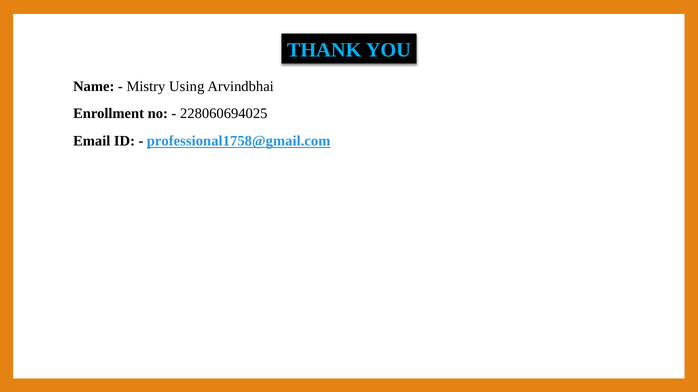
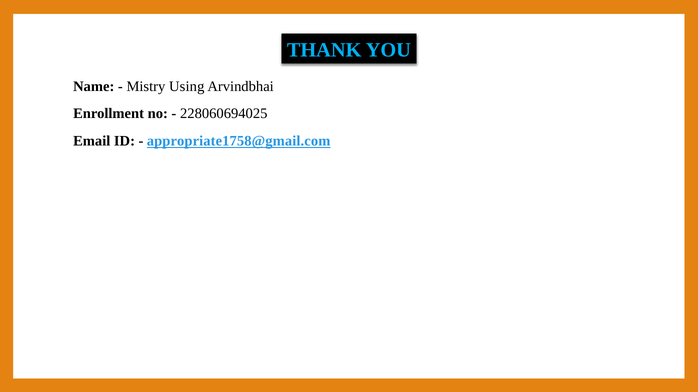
professional1758@gmail.com: professional1758@gmail.com -> appropriate1758@gmail.com
